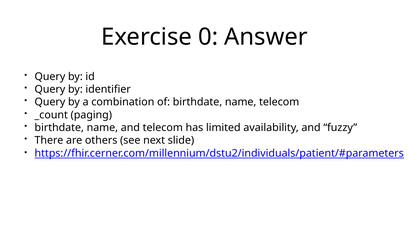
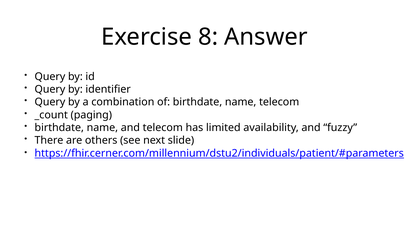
0: 0 -> 8
